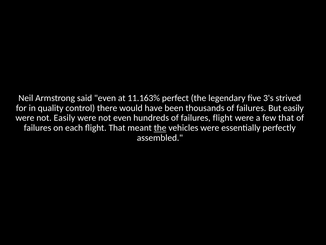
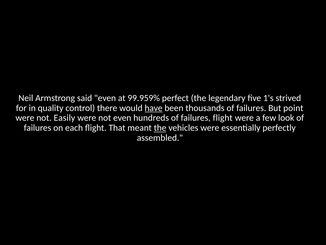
11.163%: 11.163% -> 99.959%
3's: 3's -> 1's
have underline: none -> present
But easily: easily -> point
few that: that -> look
